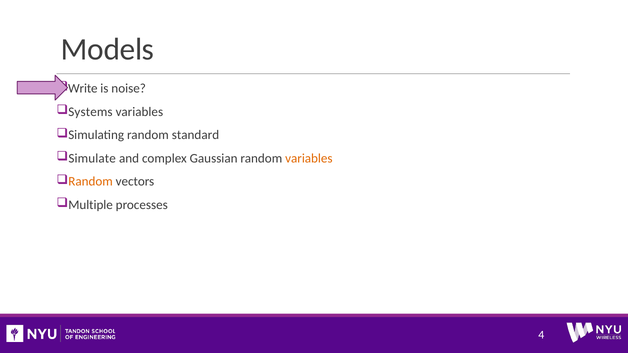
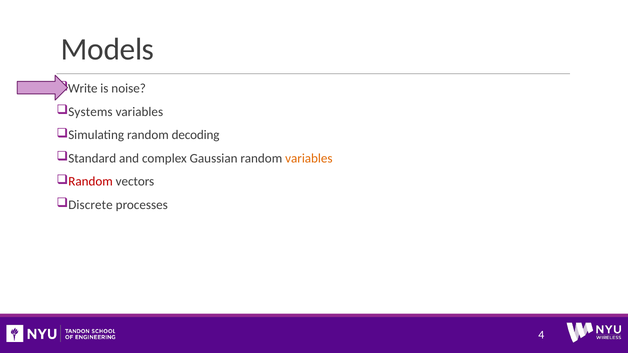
standard: standard -> decoding
Simulate: Simulate -> Standard
Random at (91, 182) colour: orange -> red
Multiple: Multiple -> Discrete
